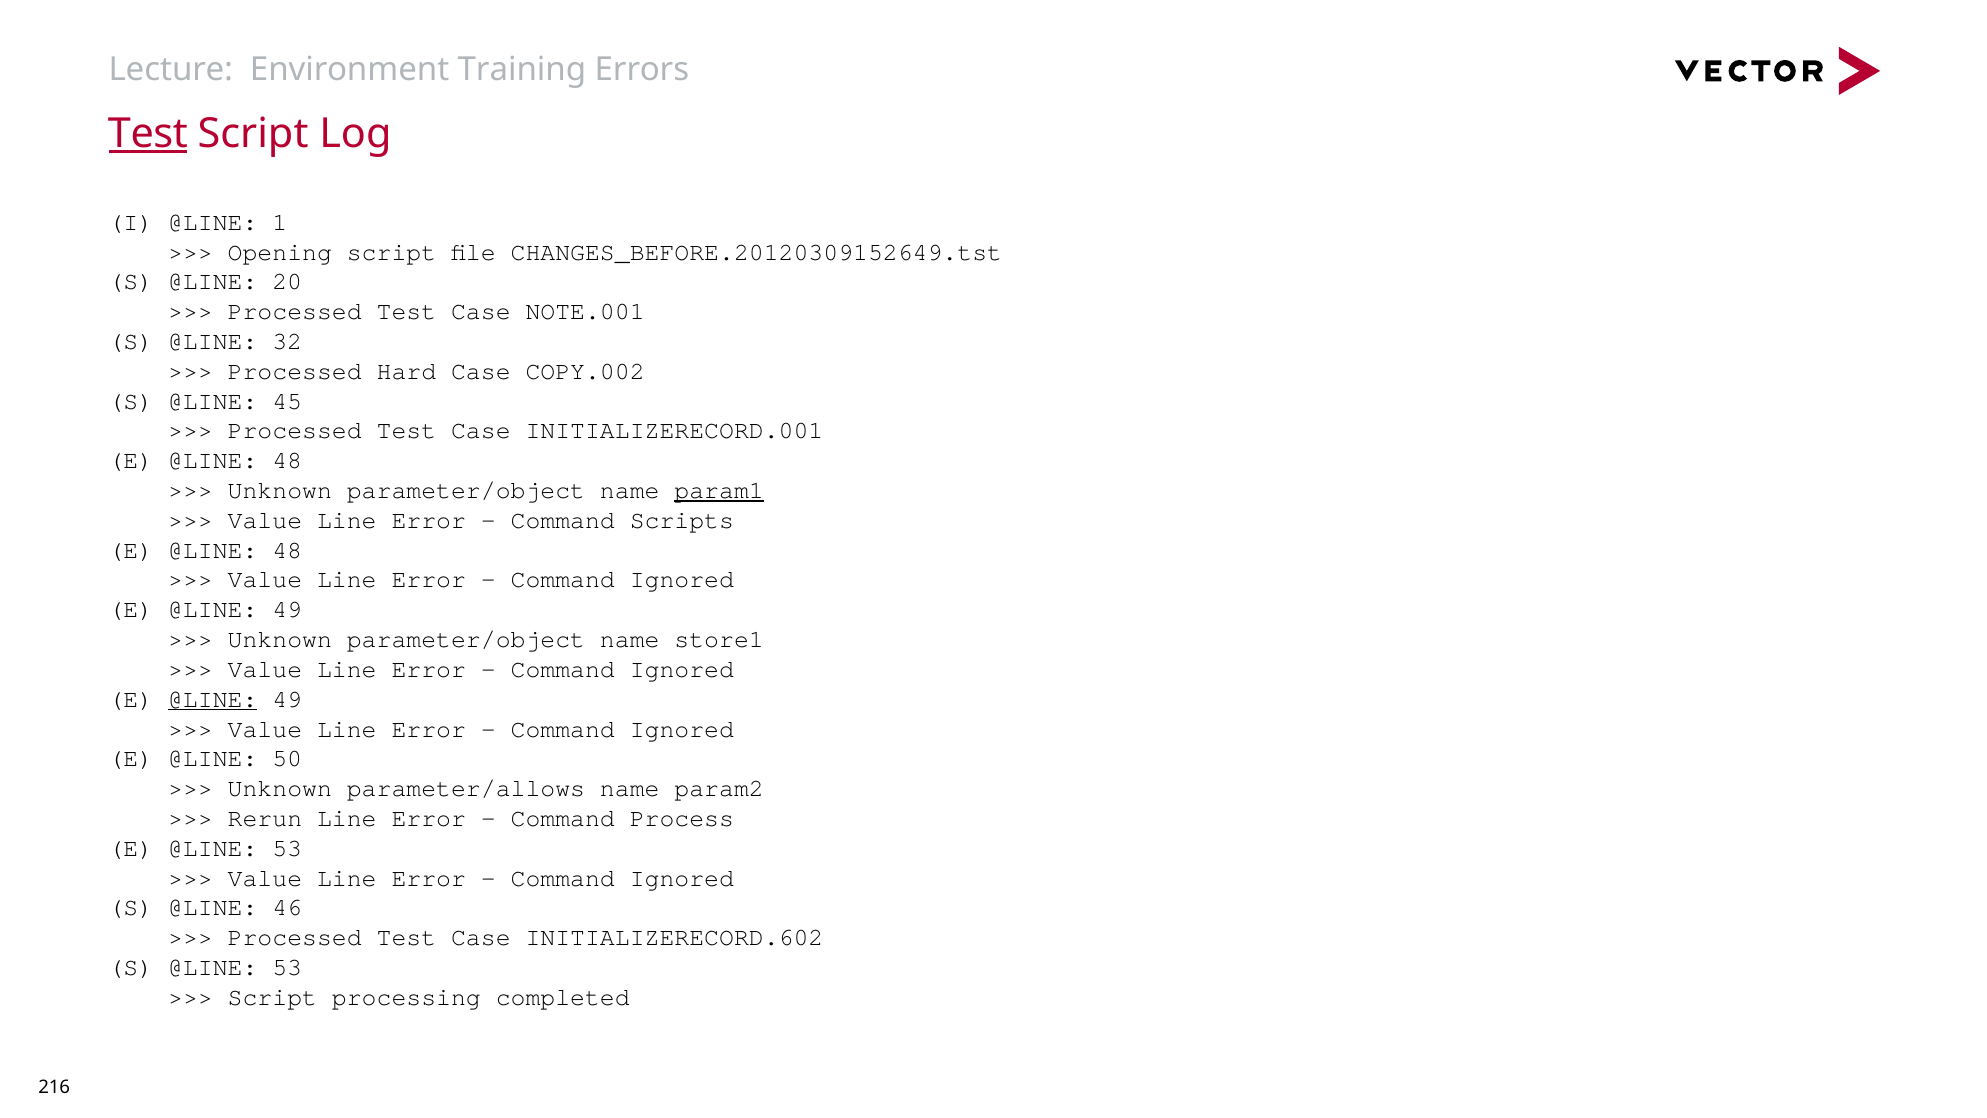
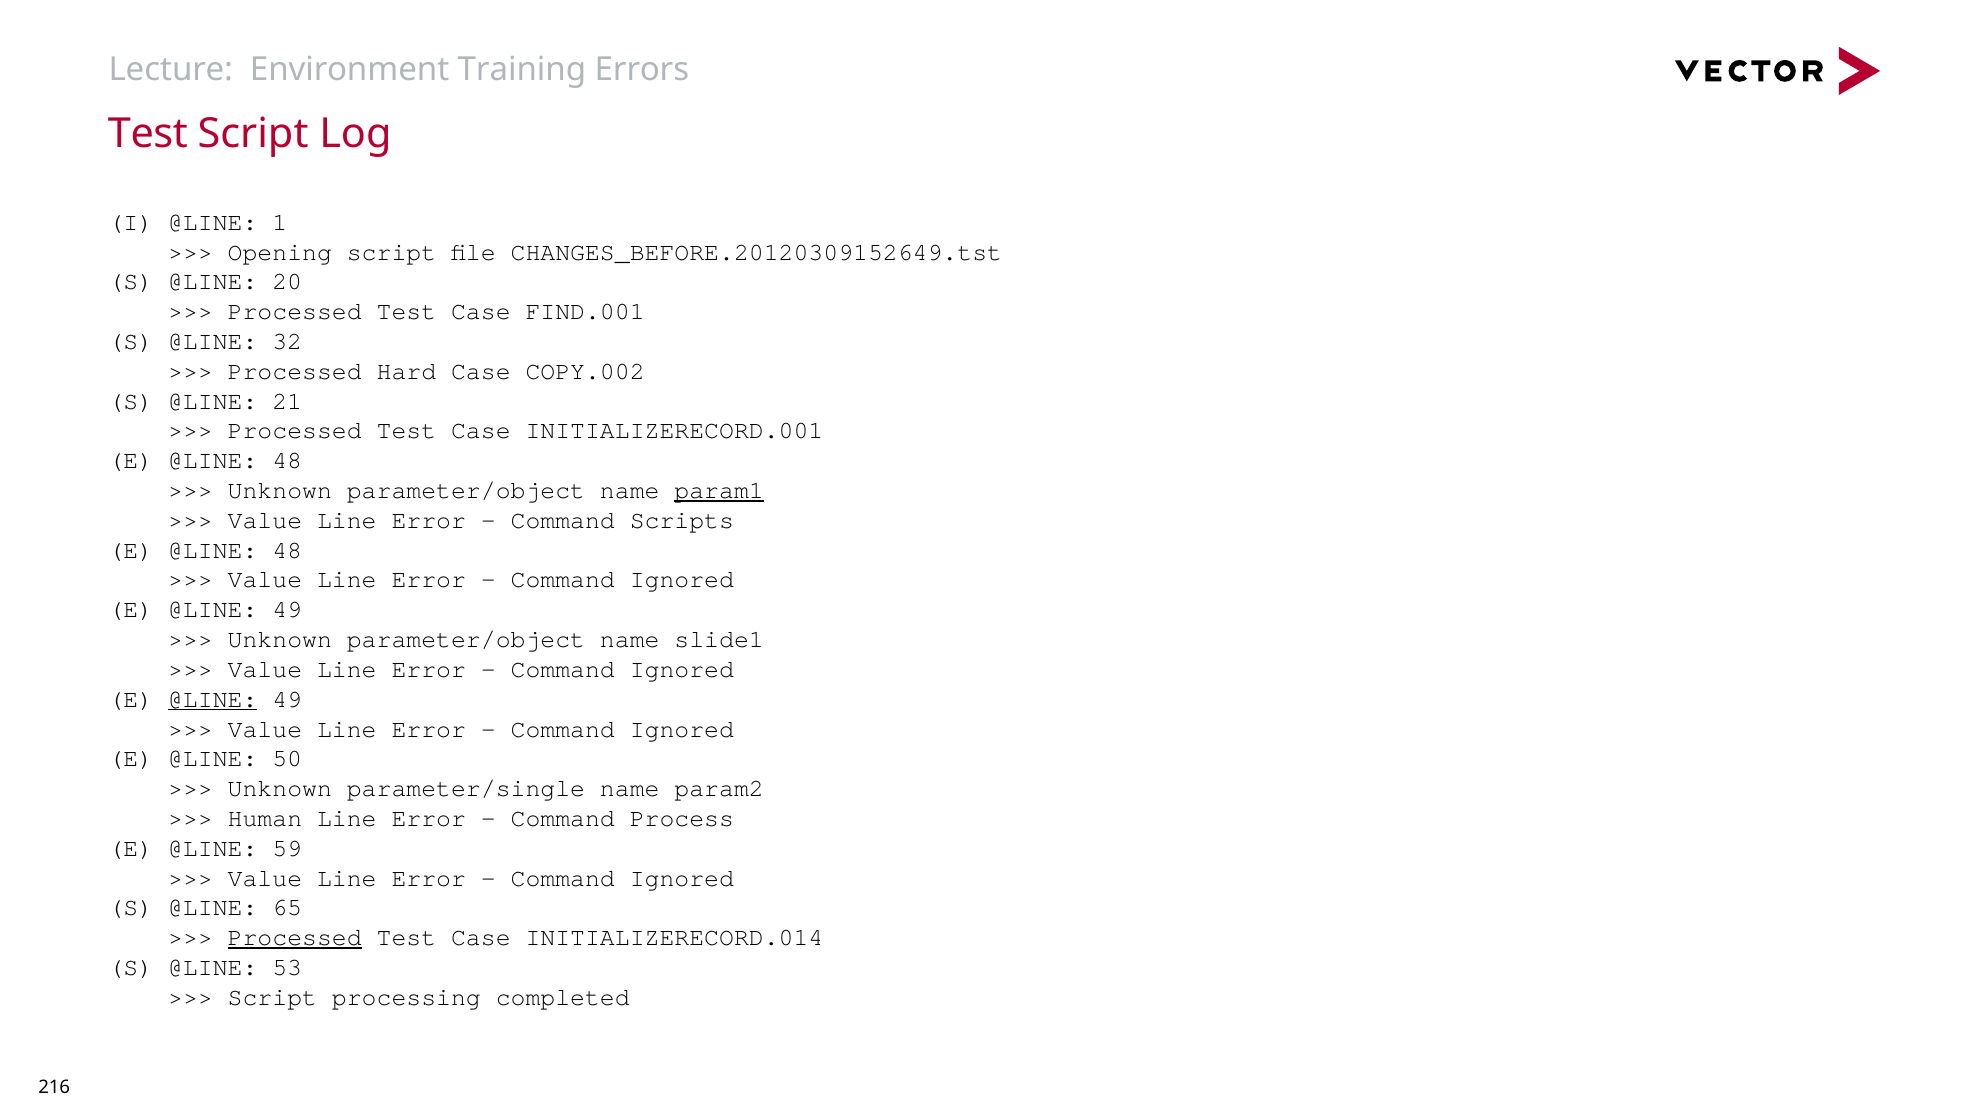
Test at (148, 133) underline: present -> none
NOTE.001: NOTE.001 -> FIND.001
45: 45 -> 21
store1: store1 -> slide1
parameter/allows: parameter/allows -> parameter/single
Rerun: Rerun -> Human
53 at (287, 848): 53 -> 59
46: 46 -> 65
Processed at (295, 937) underline: none -> present
INITIALIZERECORD.602: INITIALIZERECORD.602 -> INITIALIZERECORD.014
